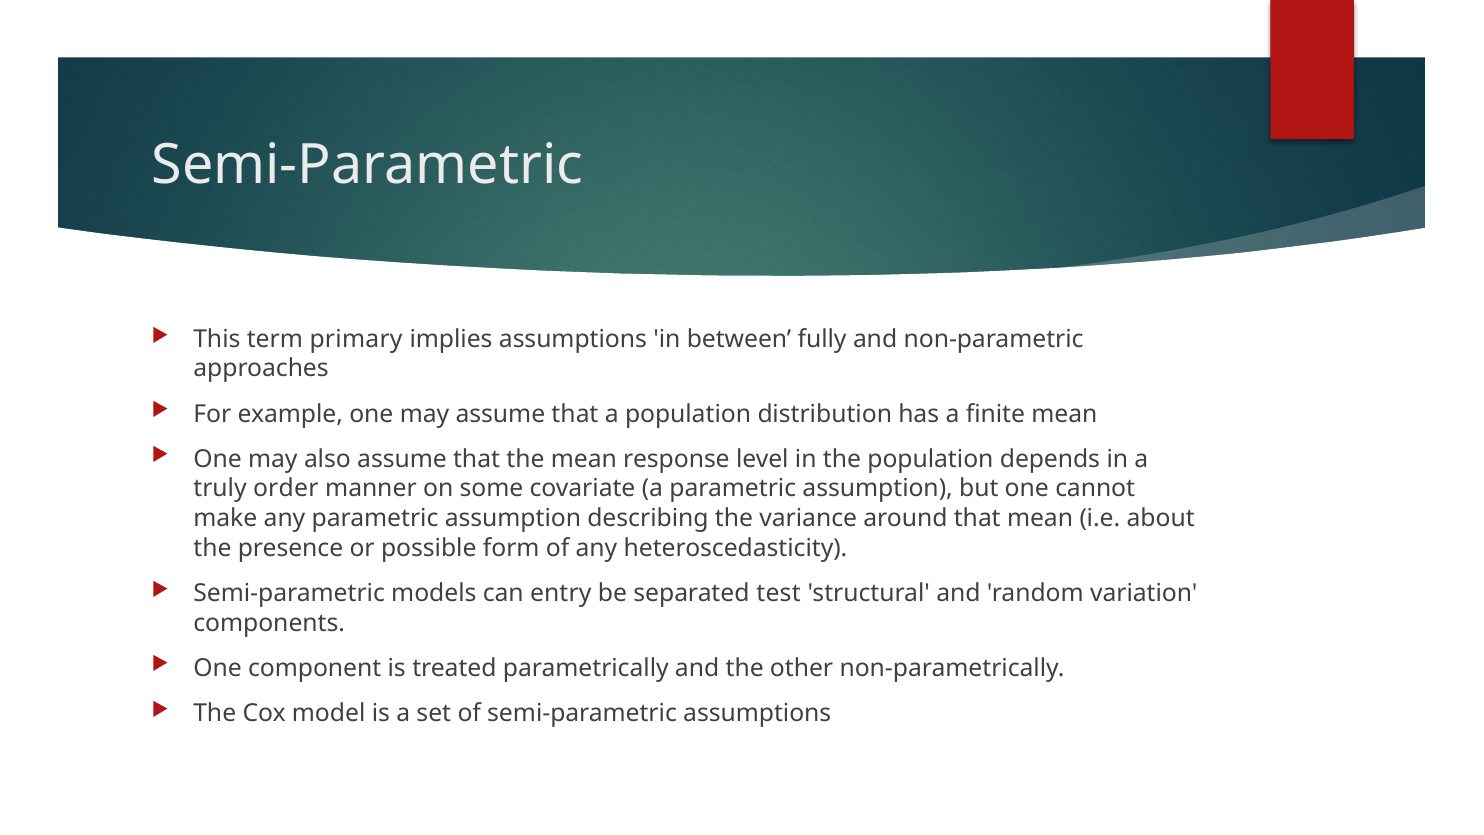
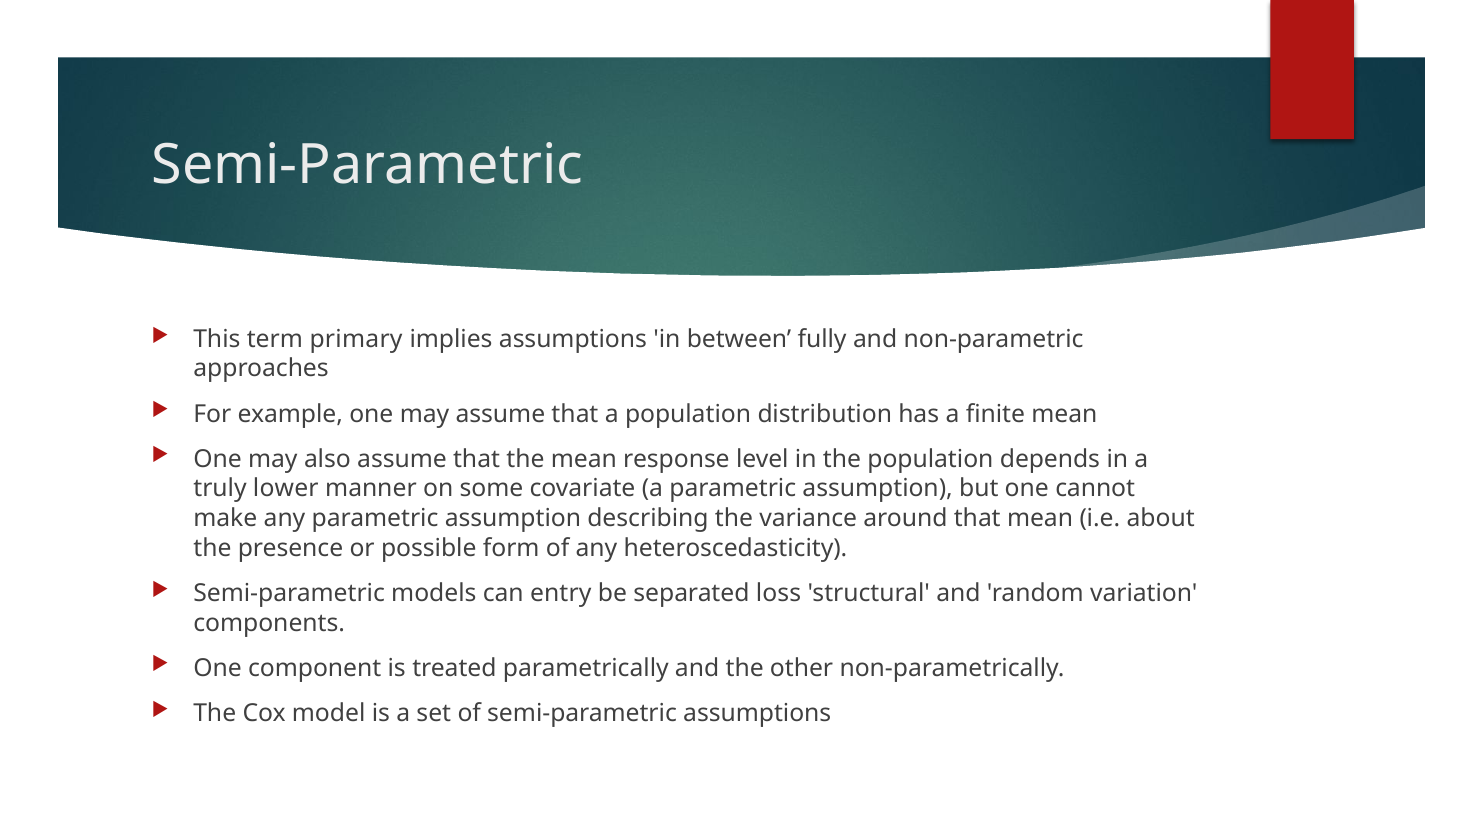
order: order -> lower
test: test -> loss
